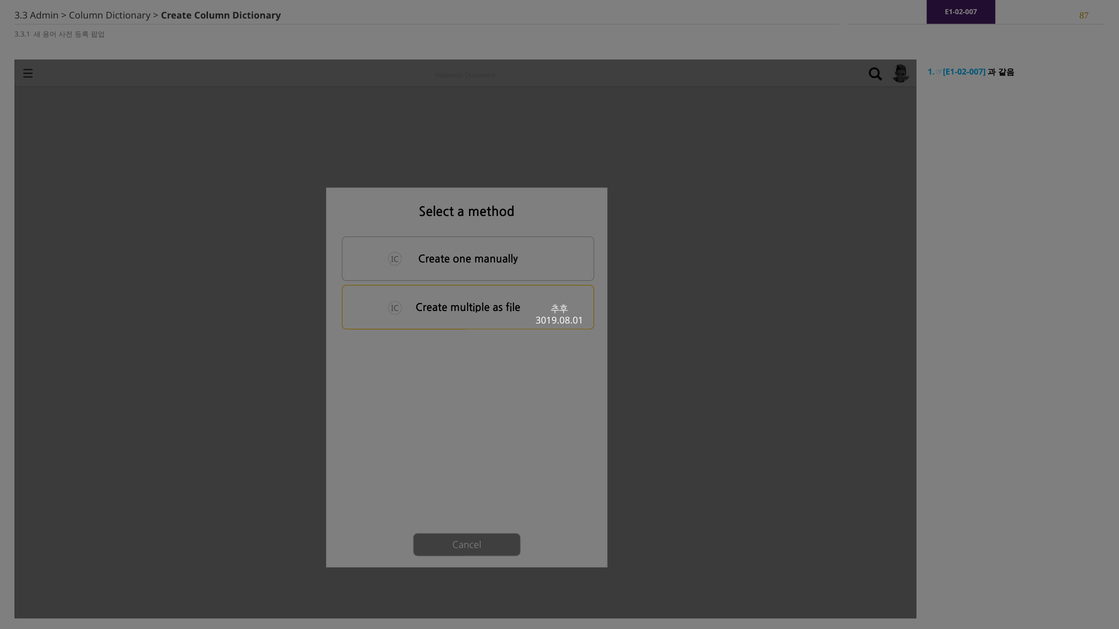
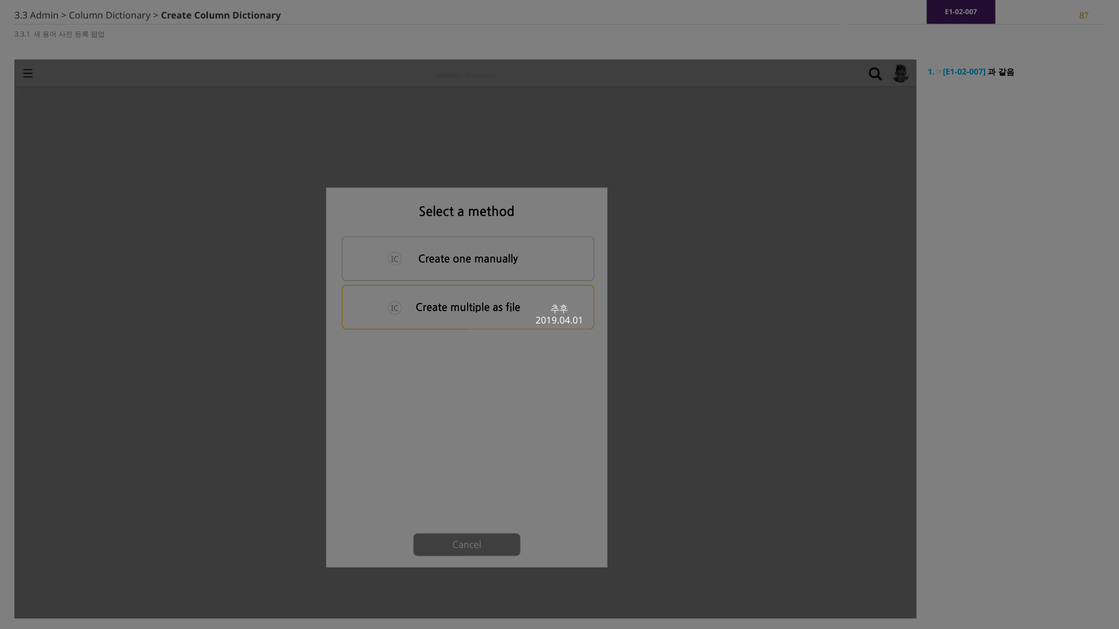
3019.08.01: 3019.08.01 -> 2019.04.01
